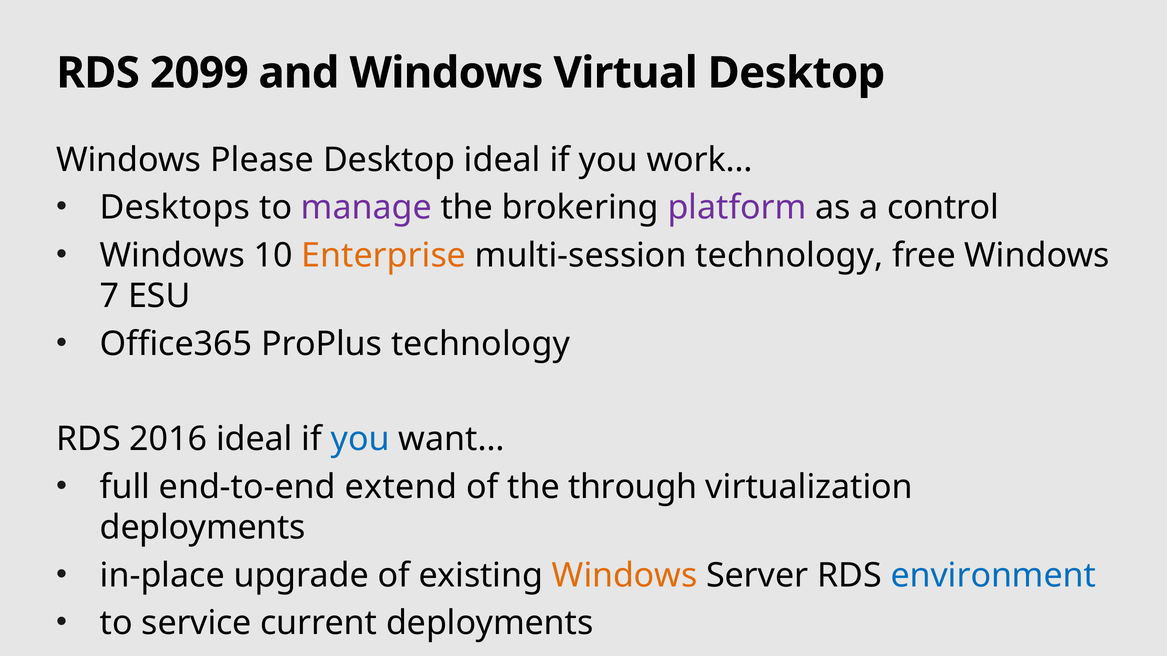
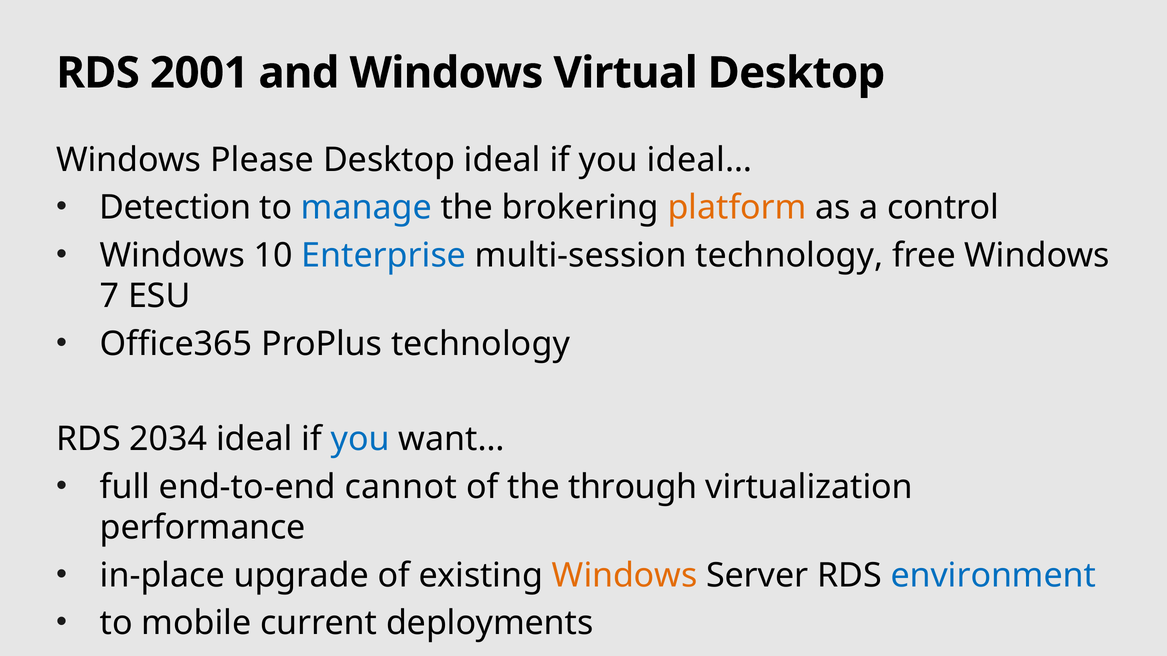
2099: 2099 -> 2001
work…: work… -> ideal…
Desktops: Desktops -> Detection
manage colour: purple -> blue
platform colour: purple -> orange
Enterprise colour: orange -> blue
2016: 2016 -> 2034
extend: extend -> cannot
deployments at (203, 528): deployments -> performance
service: service -> mobile
